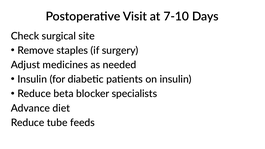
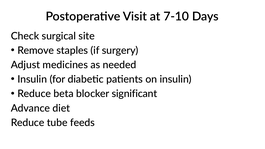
specialists: specialists -> significant
